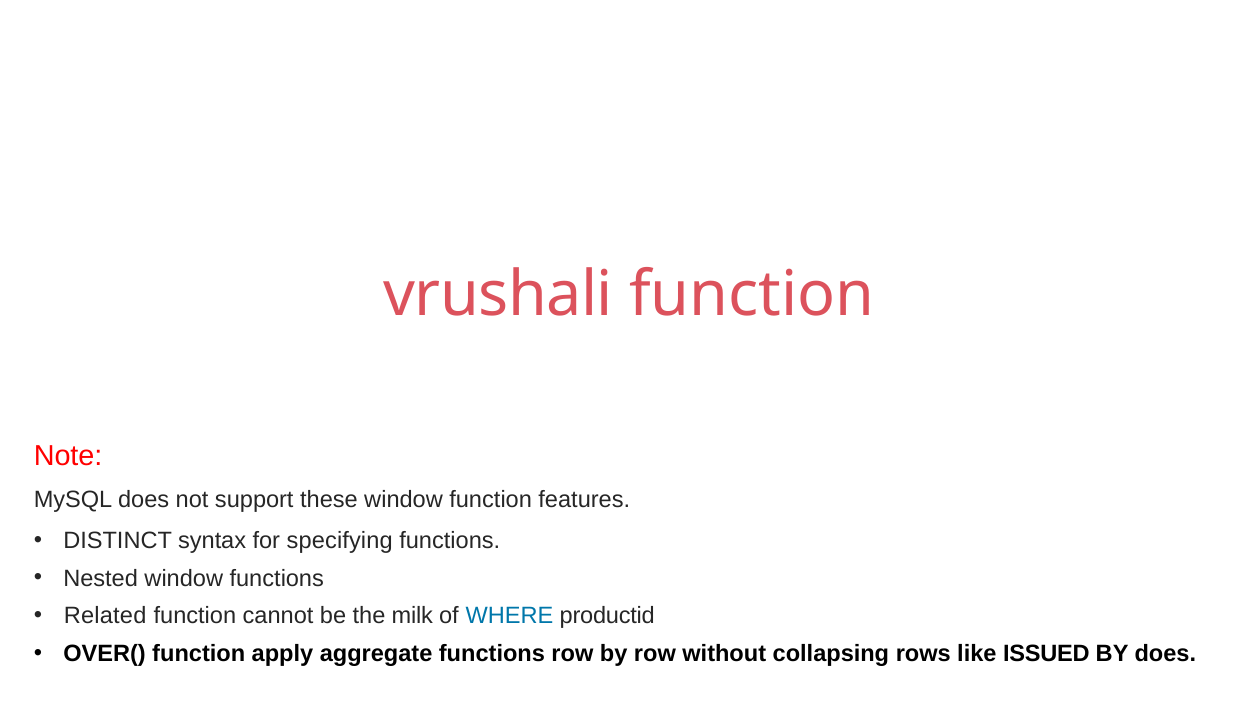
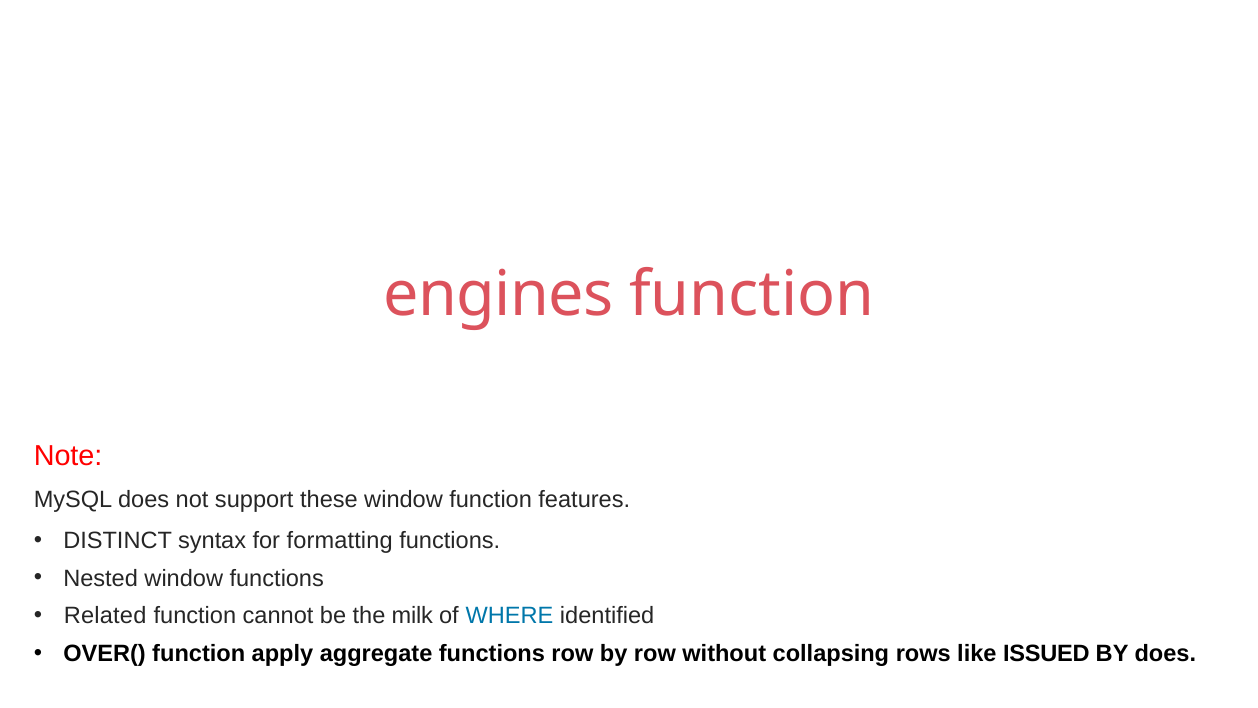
vrushali: vrushali -> engines
specifying: specifying -> formatting
productid: productid -> identified
